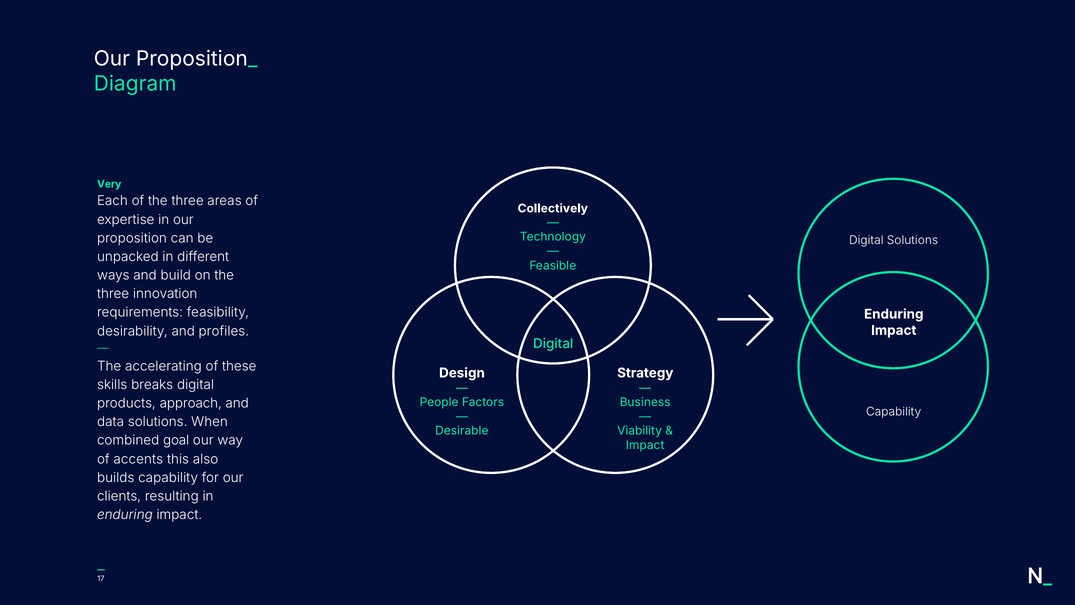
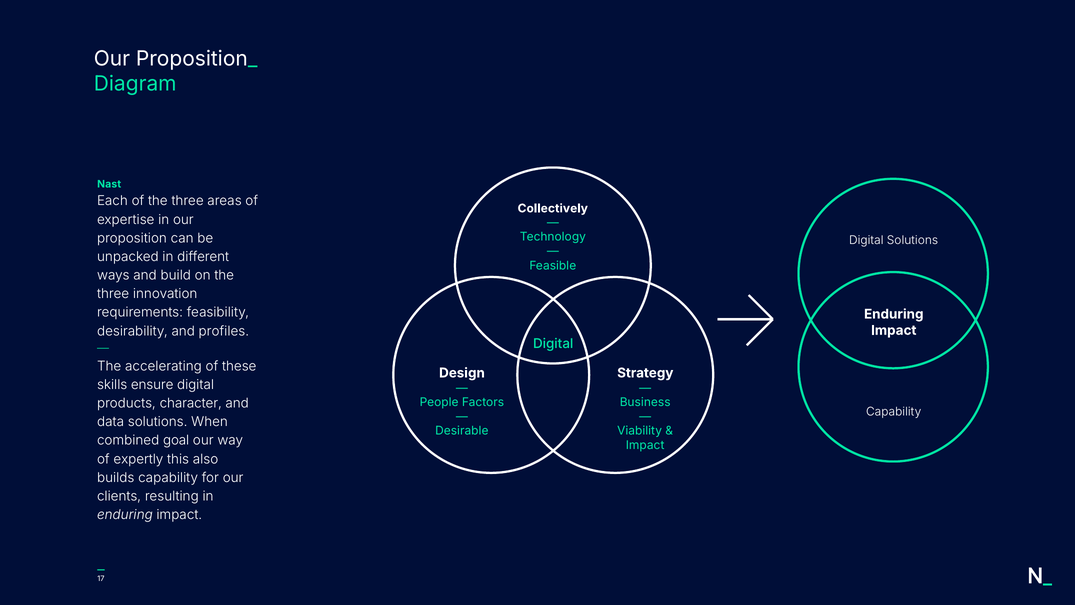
Very: Very -> Nast
breaks: breaks -> ensure
approach: approach -> character
accents: accents -> expertly
